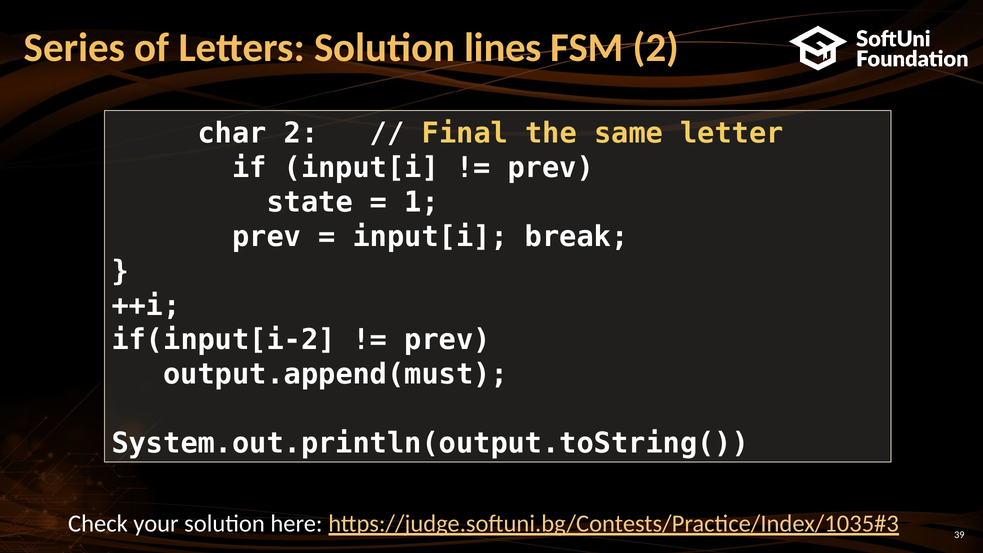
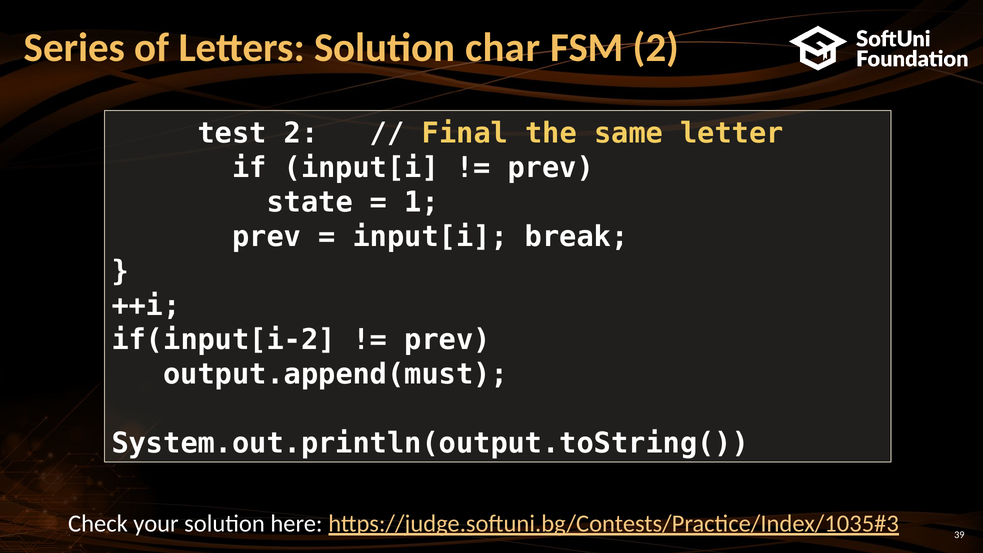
lines: lines -> char
char: char -> test
